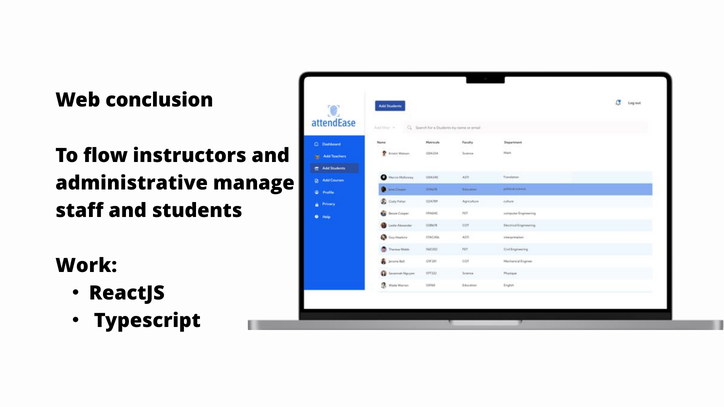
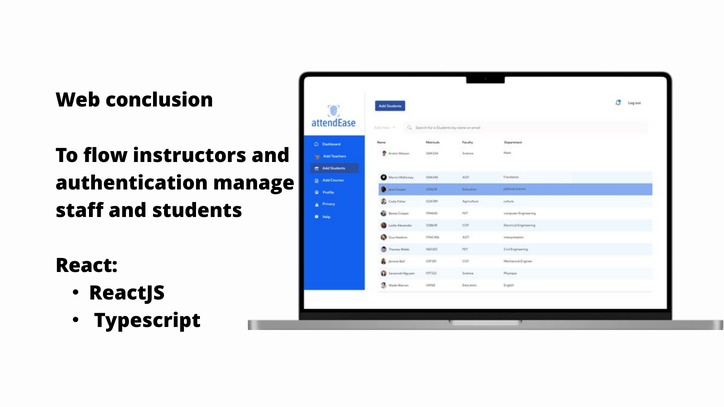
administrative: administrative -> authentication
Work: Work -> React
